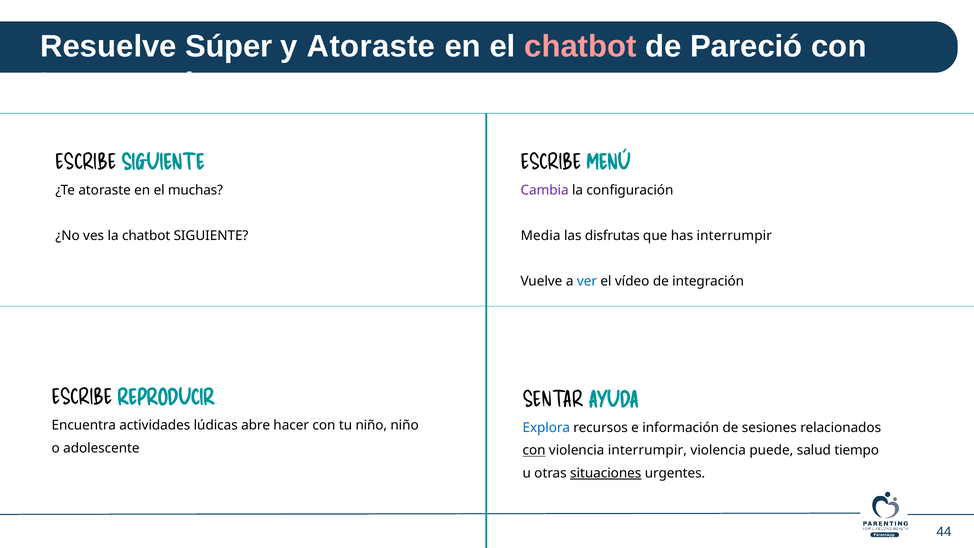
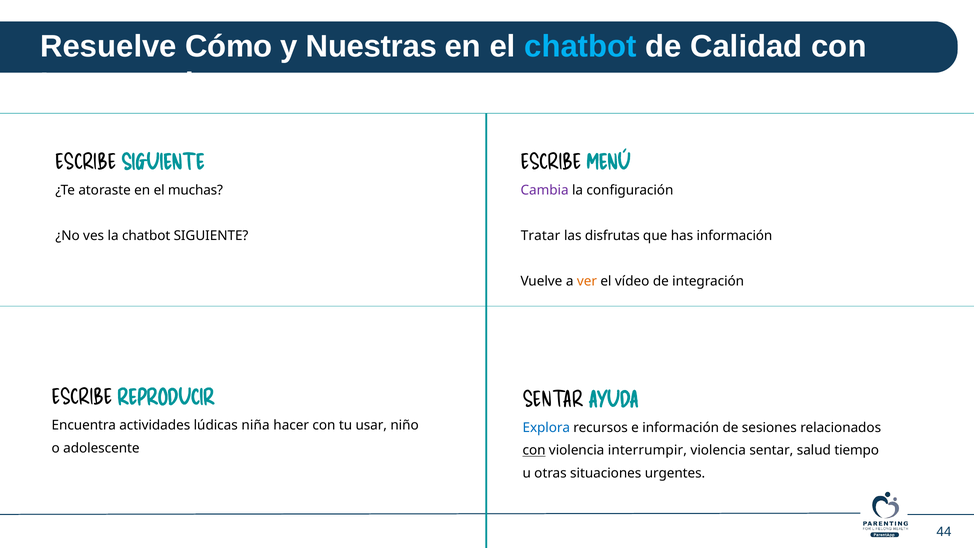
Súper: Súper -> Cómo
y Atoraste: Atoraste -> Nuestras
chatbot at (580, 47) colour: pink -> light blue
Pareció: Pareció -> Calidad
Media: Media -> Tratar
has interrumpir: interrumpir -> información
ver colour: blue -> orange
abre: abre -> niña
tu niño: niño -> usar
violencia puede: puede -> sentar
situaciones underline: present -> none
